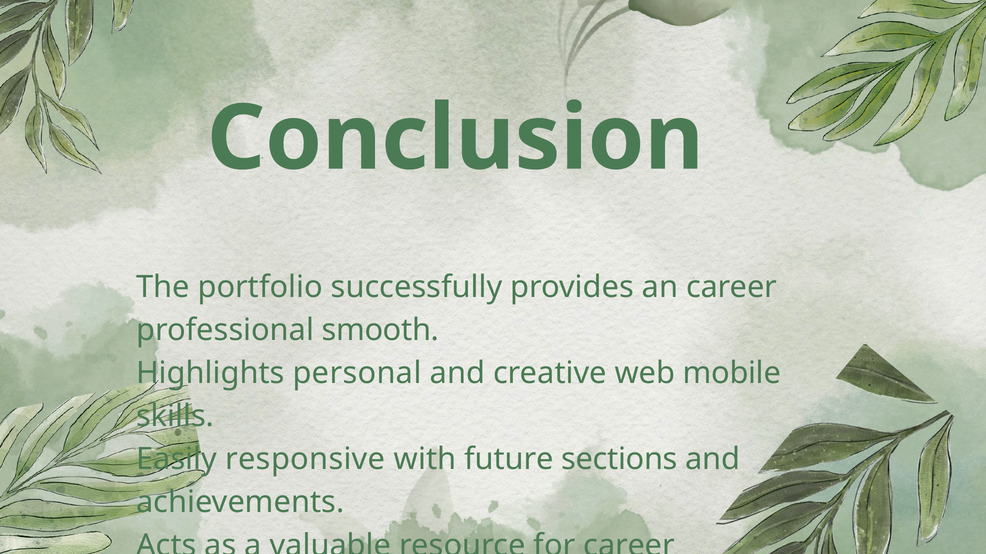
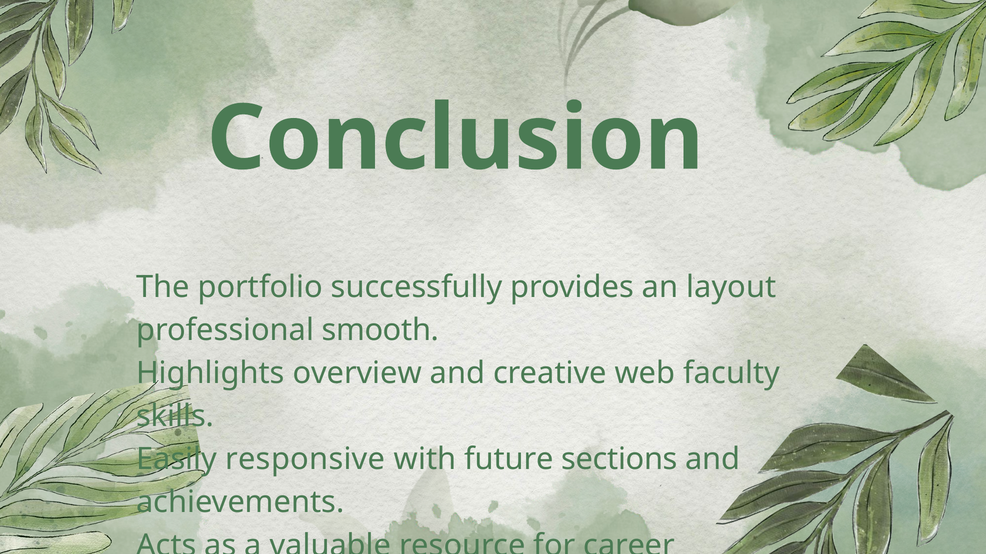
an career: career -> layout
personal: personal -> overview
mobile: mobile -> faculty
